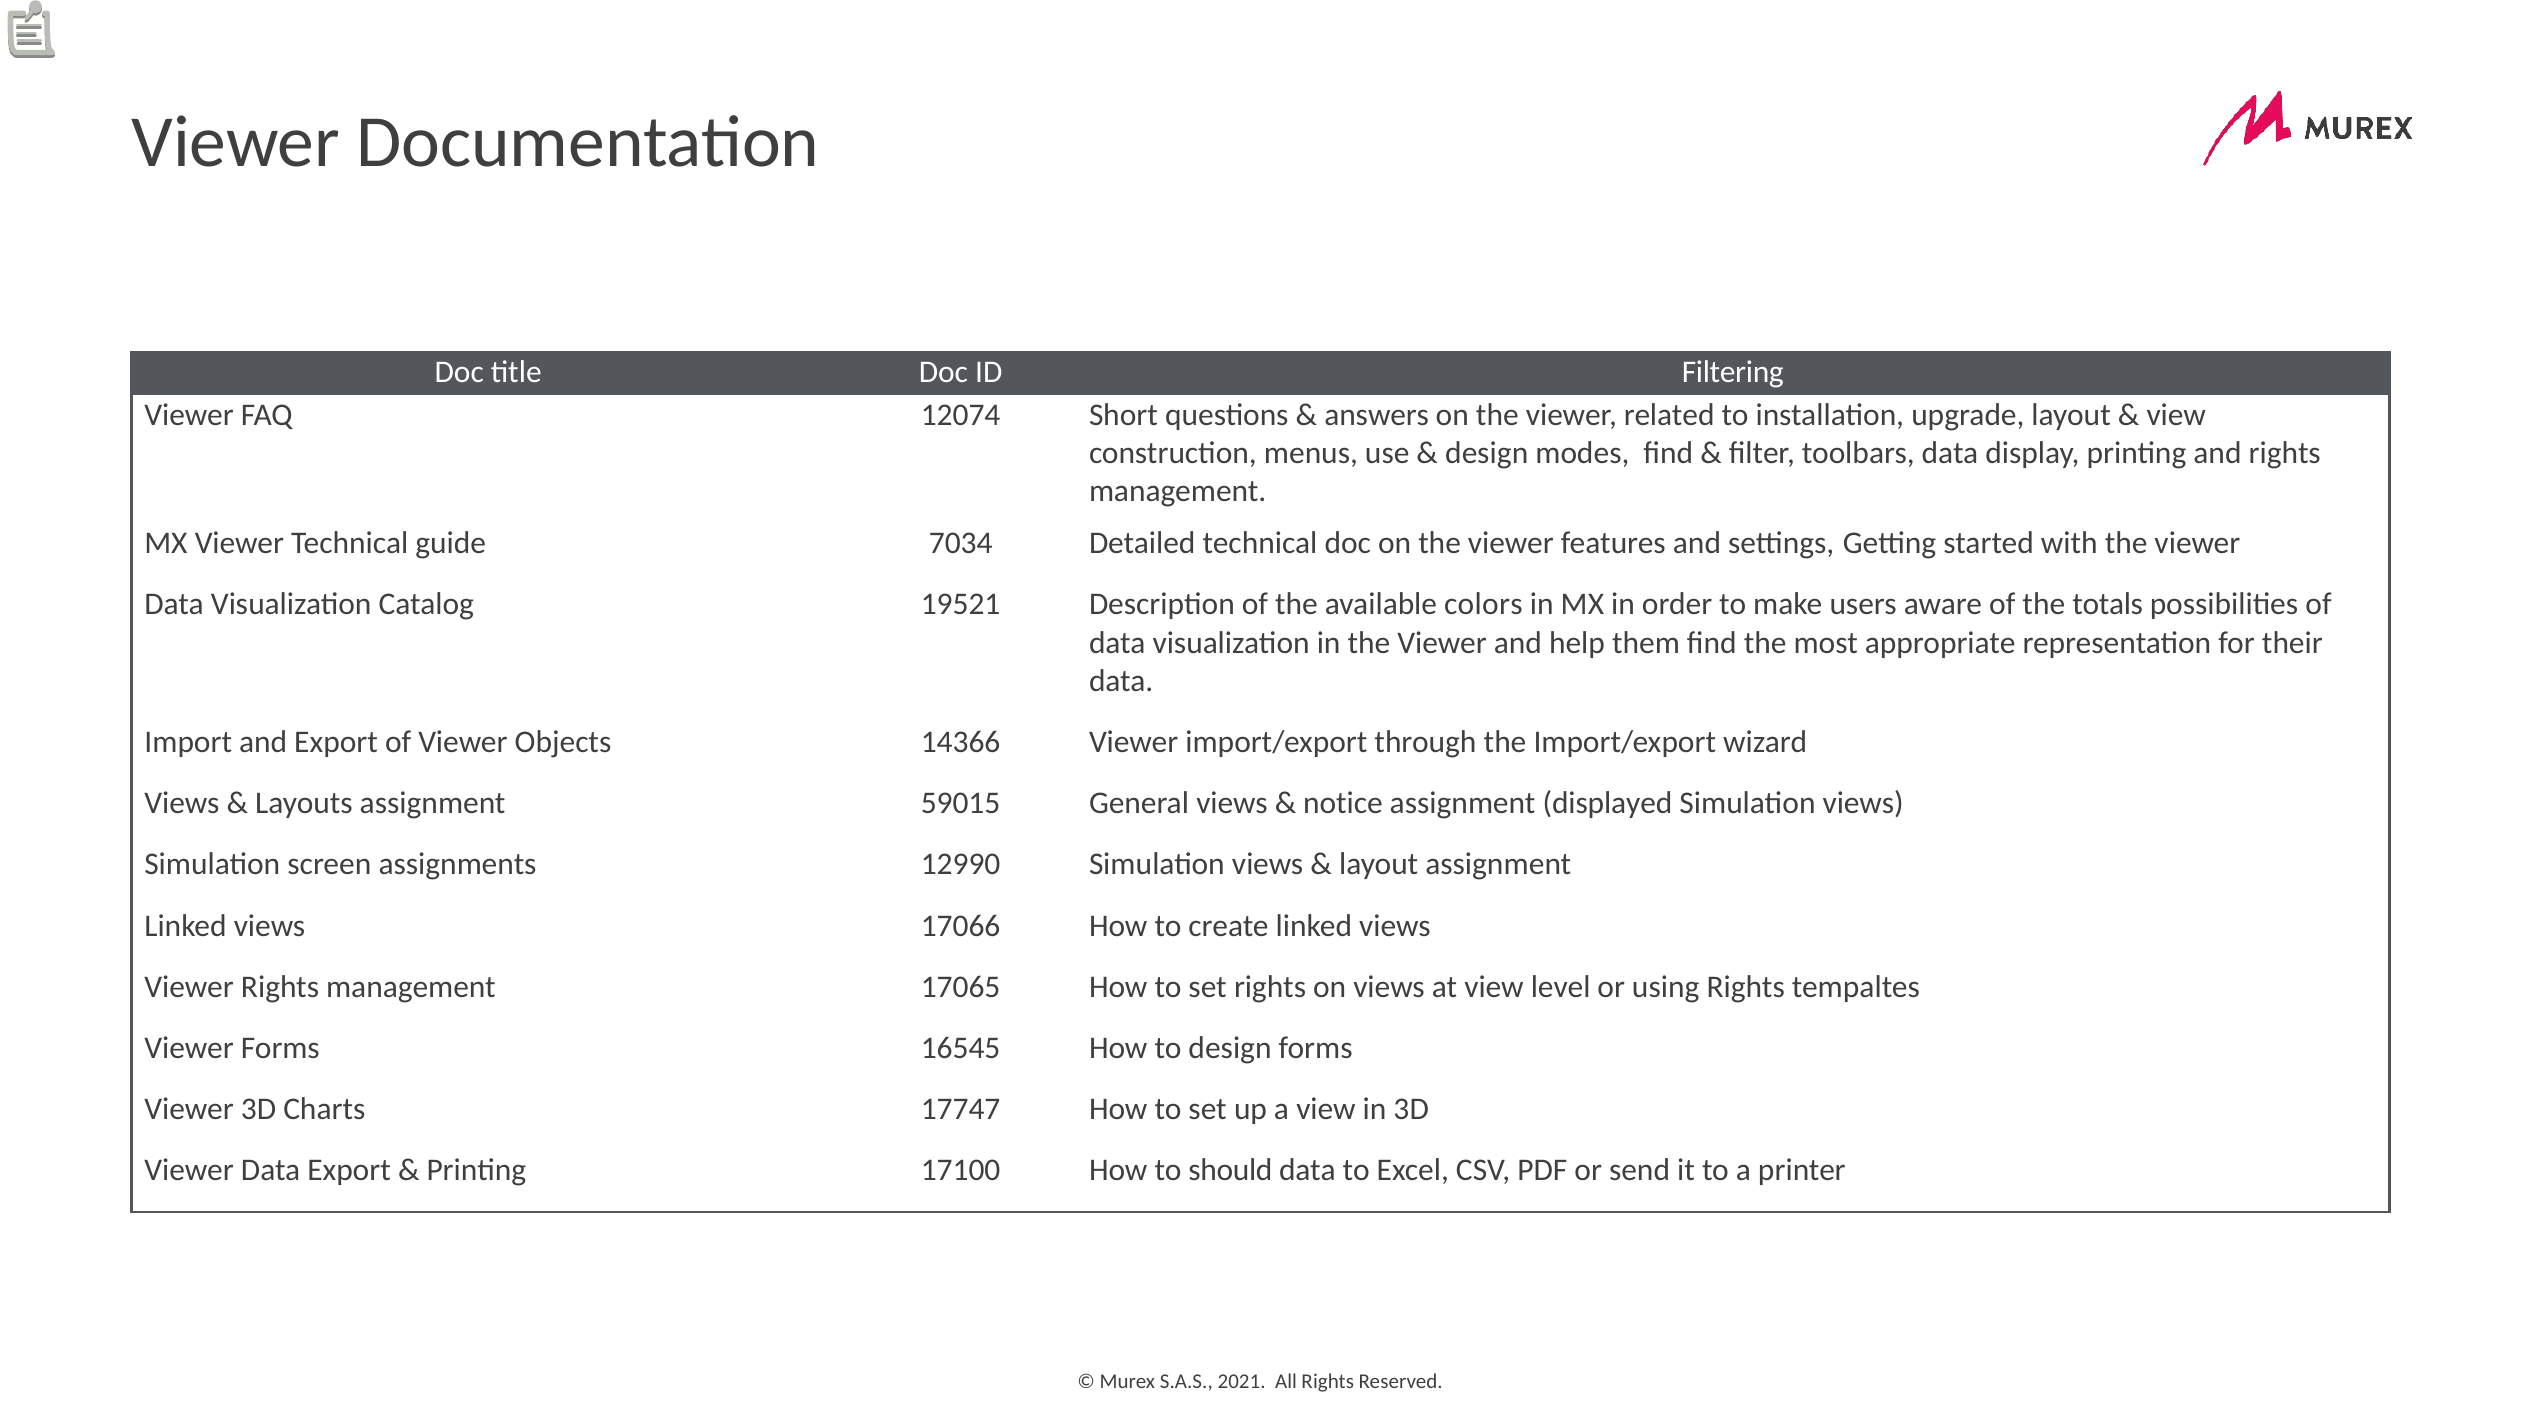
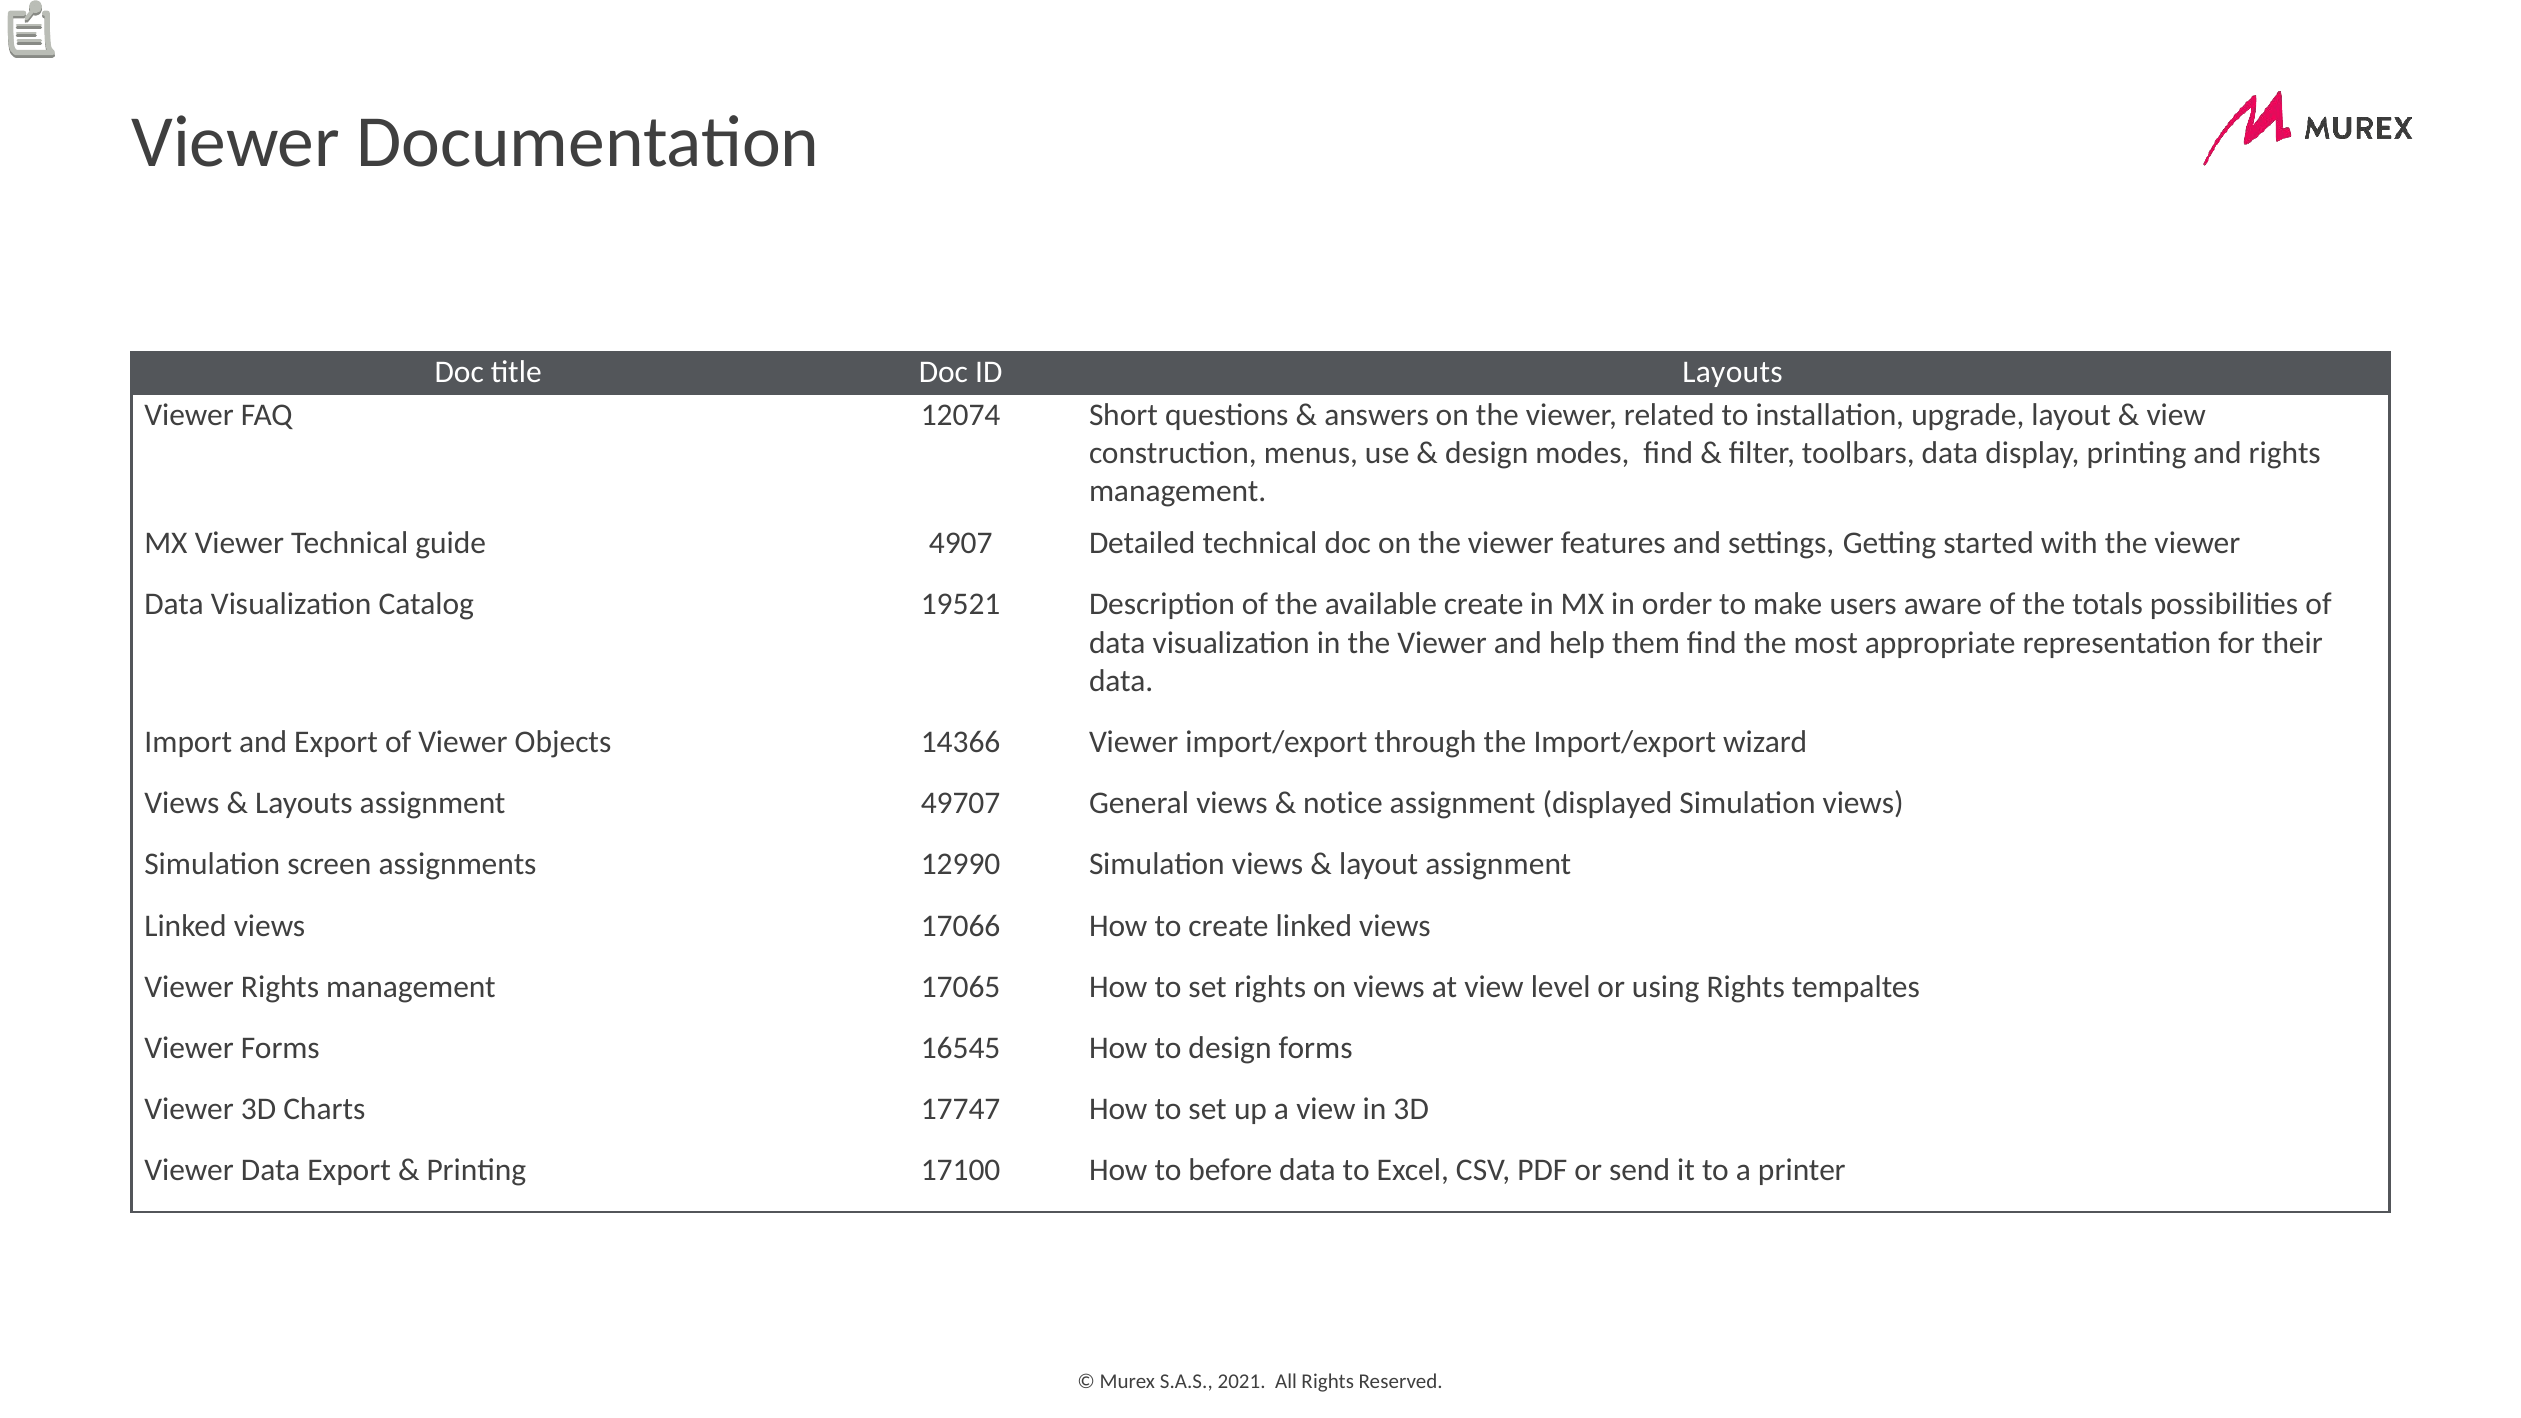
ID Filtering: Filtering -> Layouts
7034: 7034 -> 4907
available colors: colors -> create
59015: 59015 -> 49707
should: should -> before
